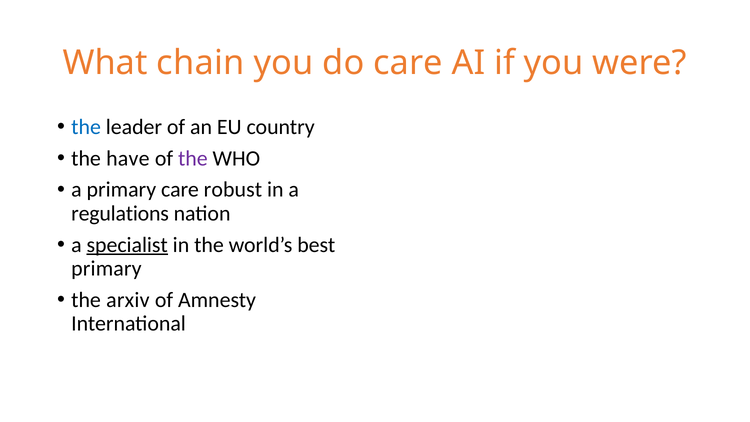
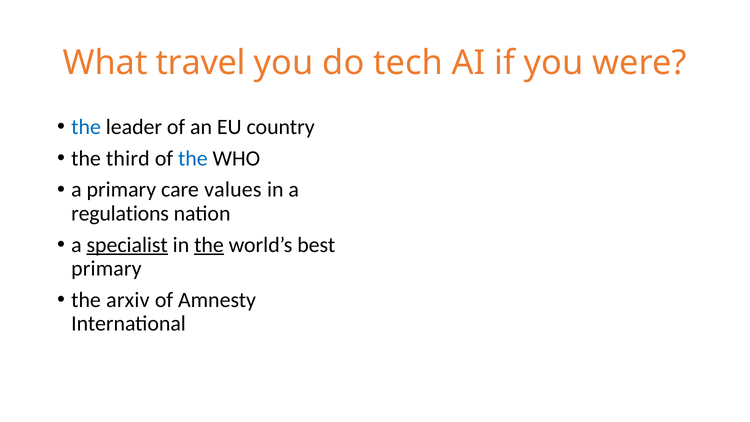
chain: chain -> travel
do care: care -> tech
have: have -> third
the at (193, 158) colour: purple -> blue
robust: robust -> values
the at (209, 245) underline: none -> present
